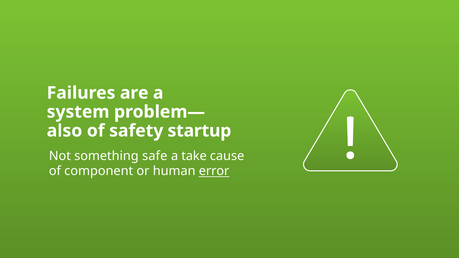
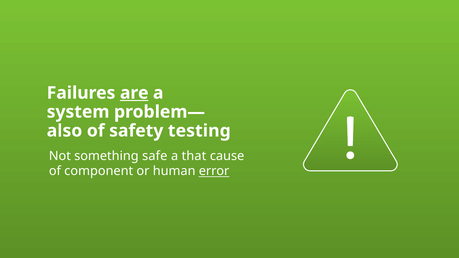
are underline: none -> present
startup: startup -> testing
take: take -> that
